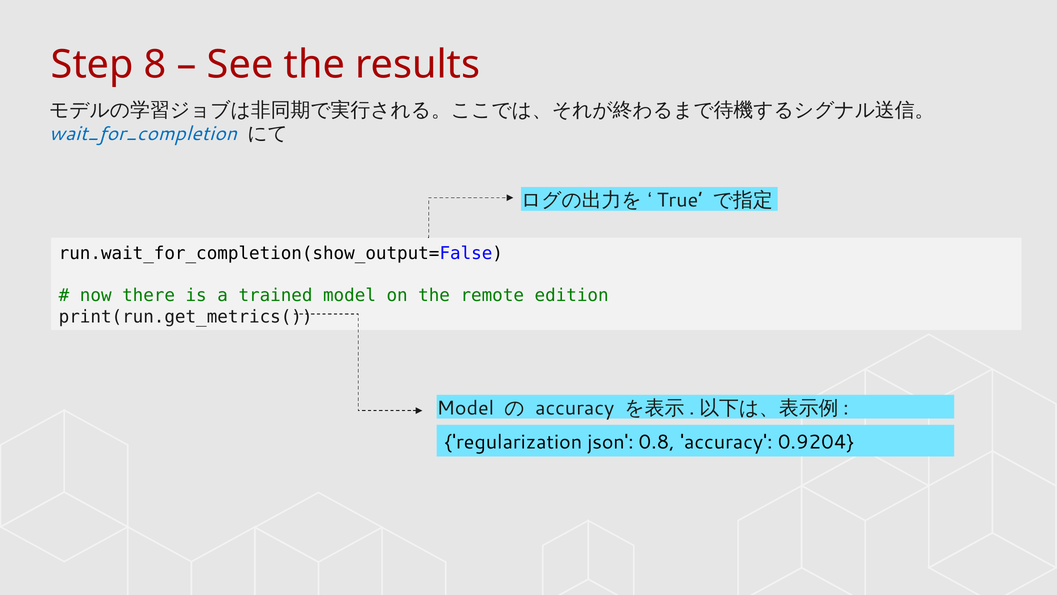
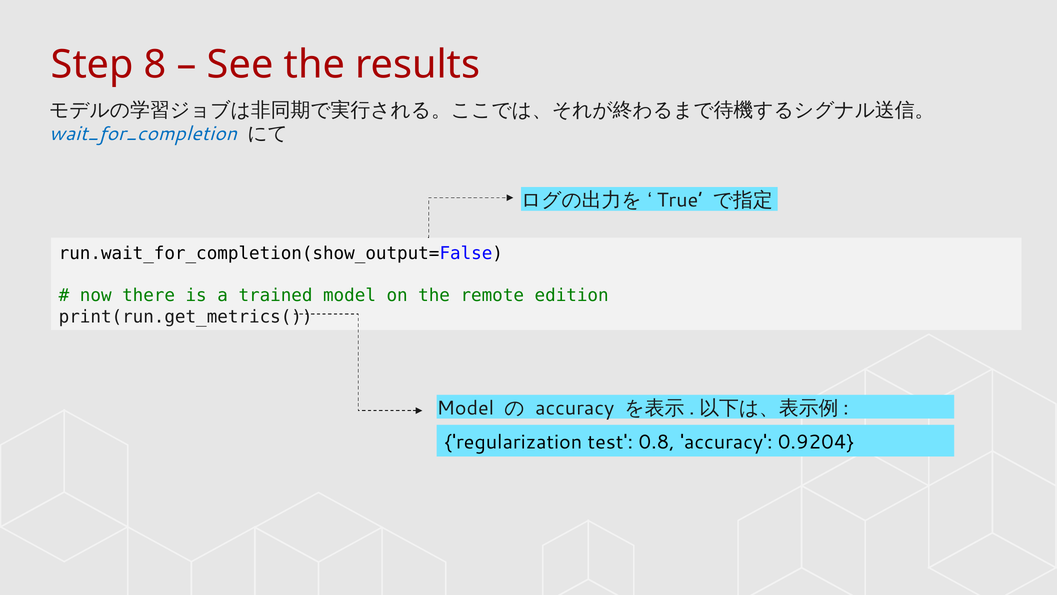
json: json -> test
